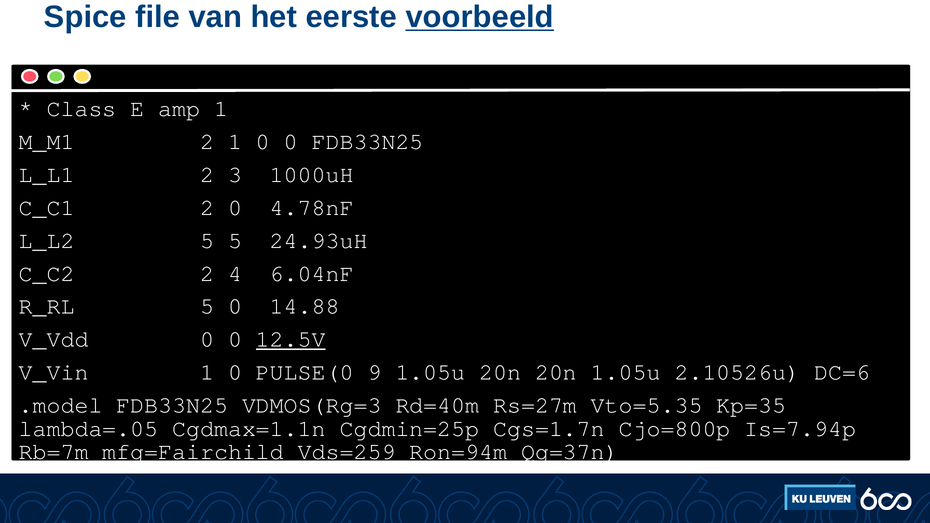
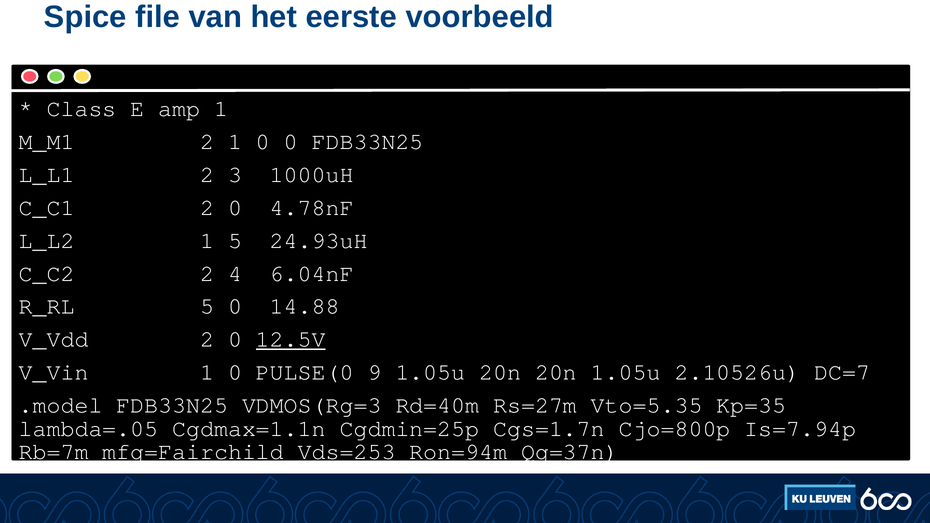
voorbeeld underline: present -> none
L_L2 5: 5 -> 1
V_Vdd 0: 0 -> 2
DC=6: DC=6 -> DC=7
Vds=259: Vds=259 -> Vds=253
